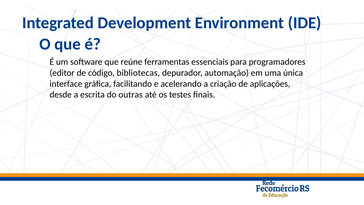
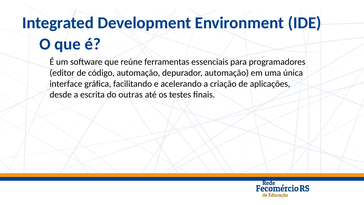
código bibliotecas: bibliotecas -> automação
